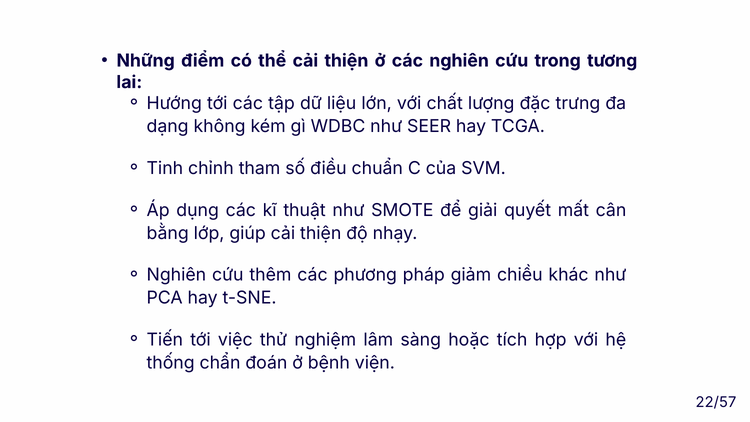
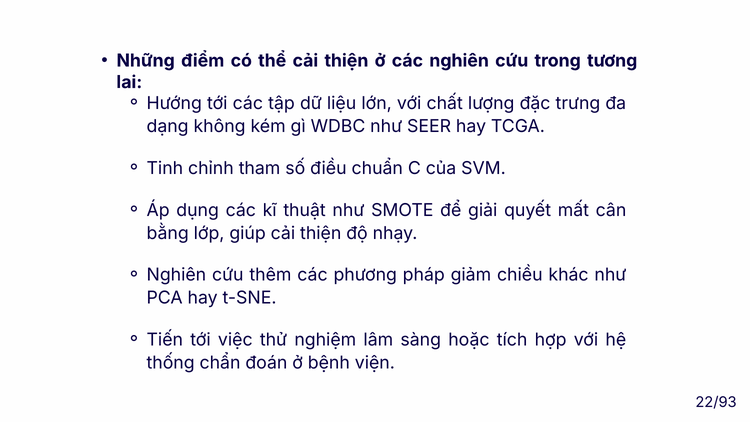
22/57: 22/57 -> 22/93
